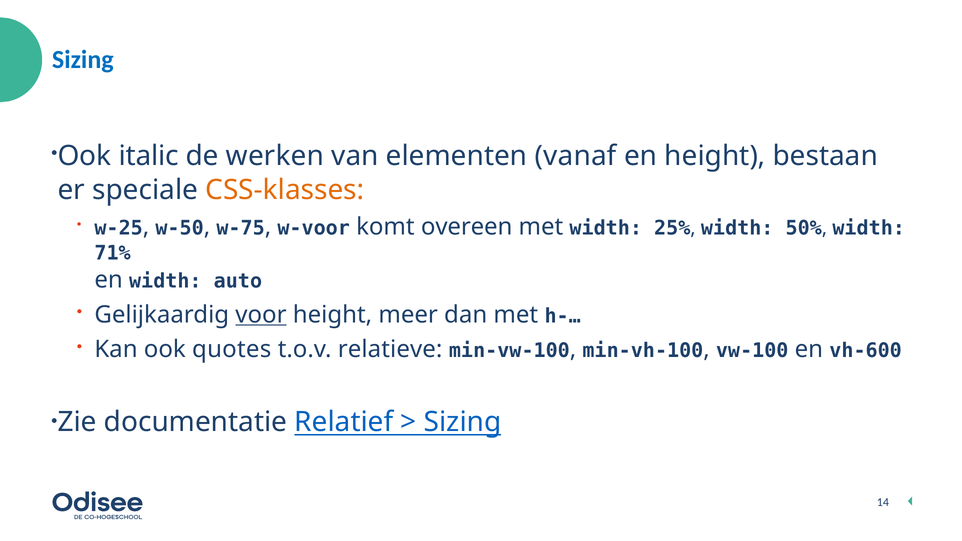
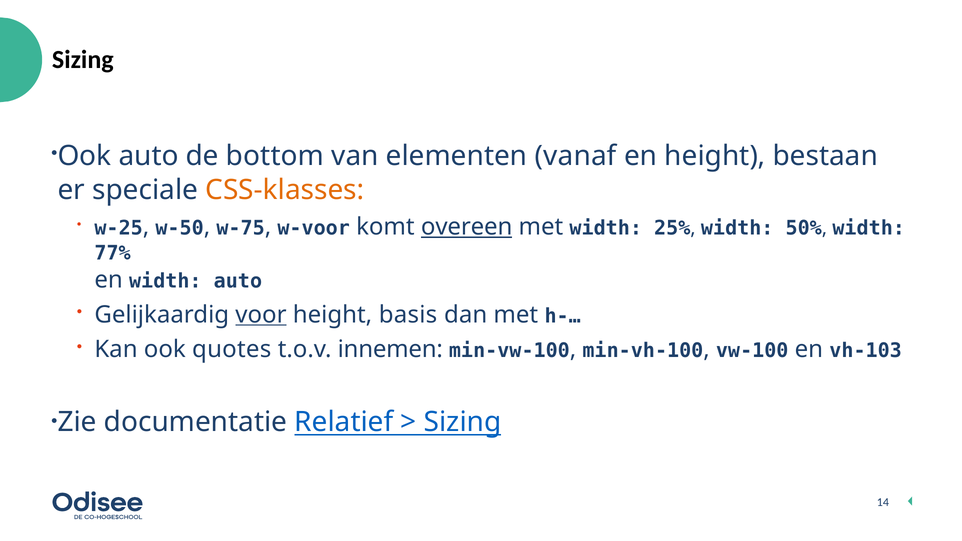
Sizing at (83, 60) colour: blue -> black
italic at (149, 156): italic -> auto
werken: werken -> bottom
overeen underline: none -> present
71%: 71% -> 77%
meer: meer -> basis
relatieve: relatieve -> innemen
vh-600: vh-600 -> vh-103
